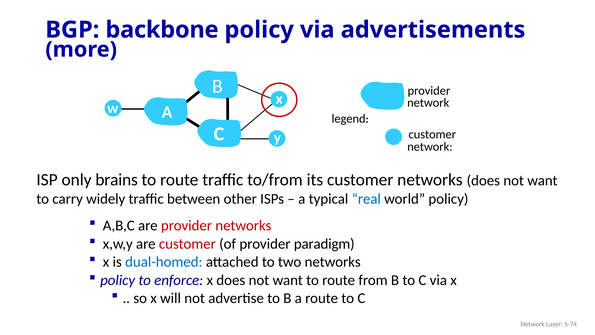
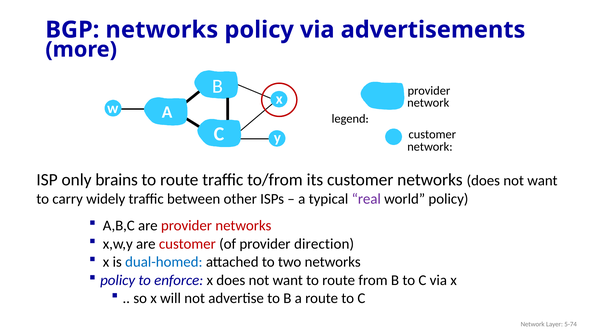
BGP backbone: backbone -> networks
real colour: blue -> purple
paradigm: paradigm -> direction
